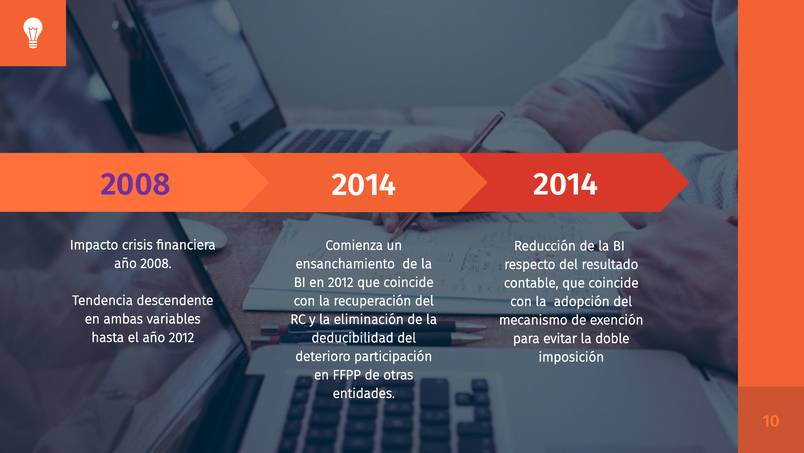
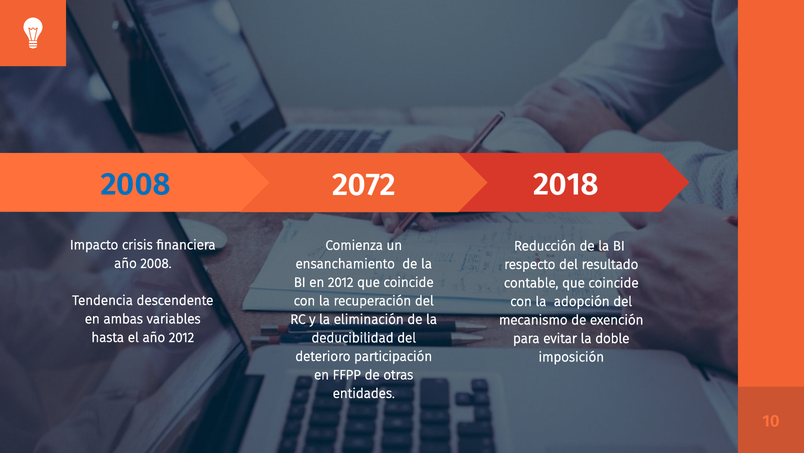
2008 at (136, 184) colour: purple -> blue
2014 at (566, 184): 2014 -> 2018
2014 at (364, 184): 2014 -> 2072
